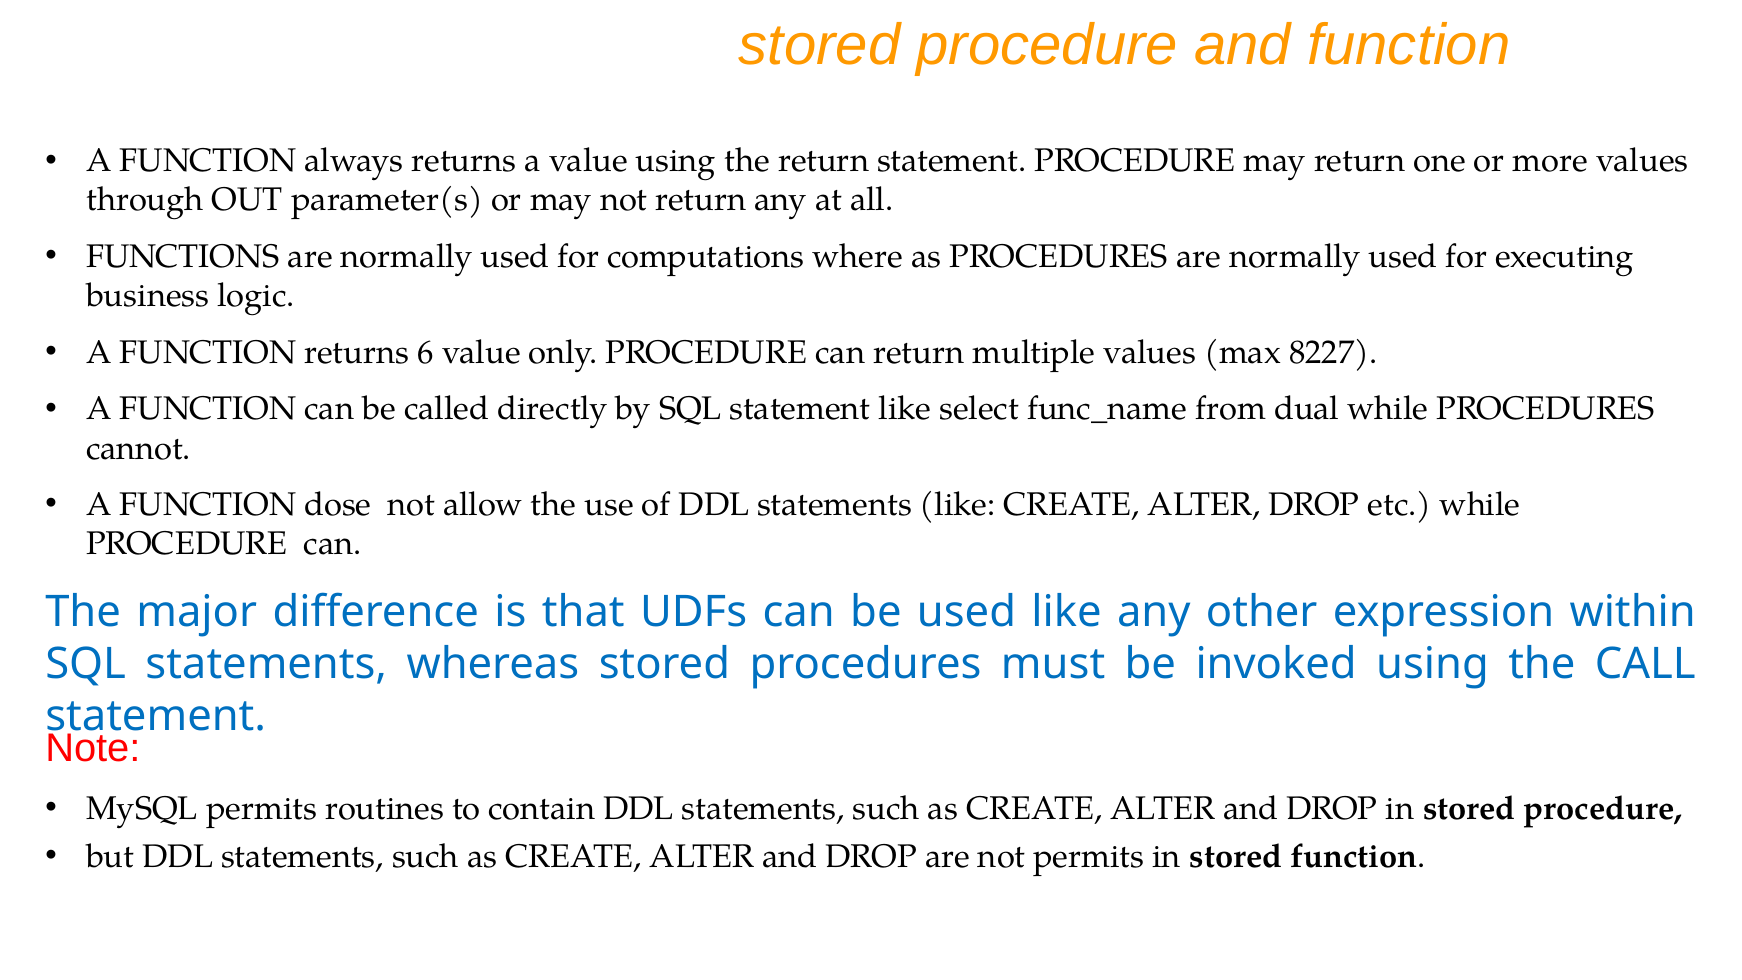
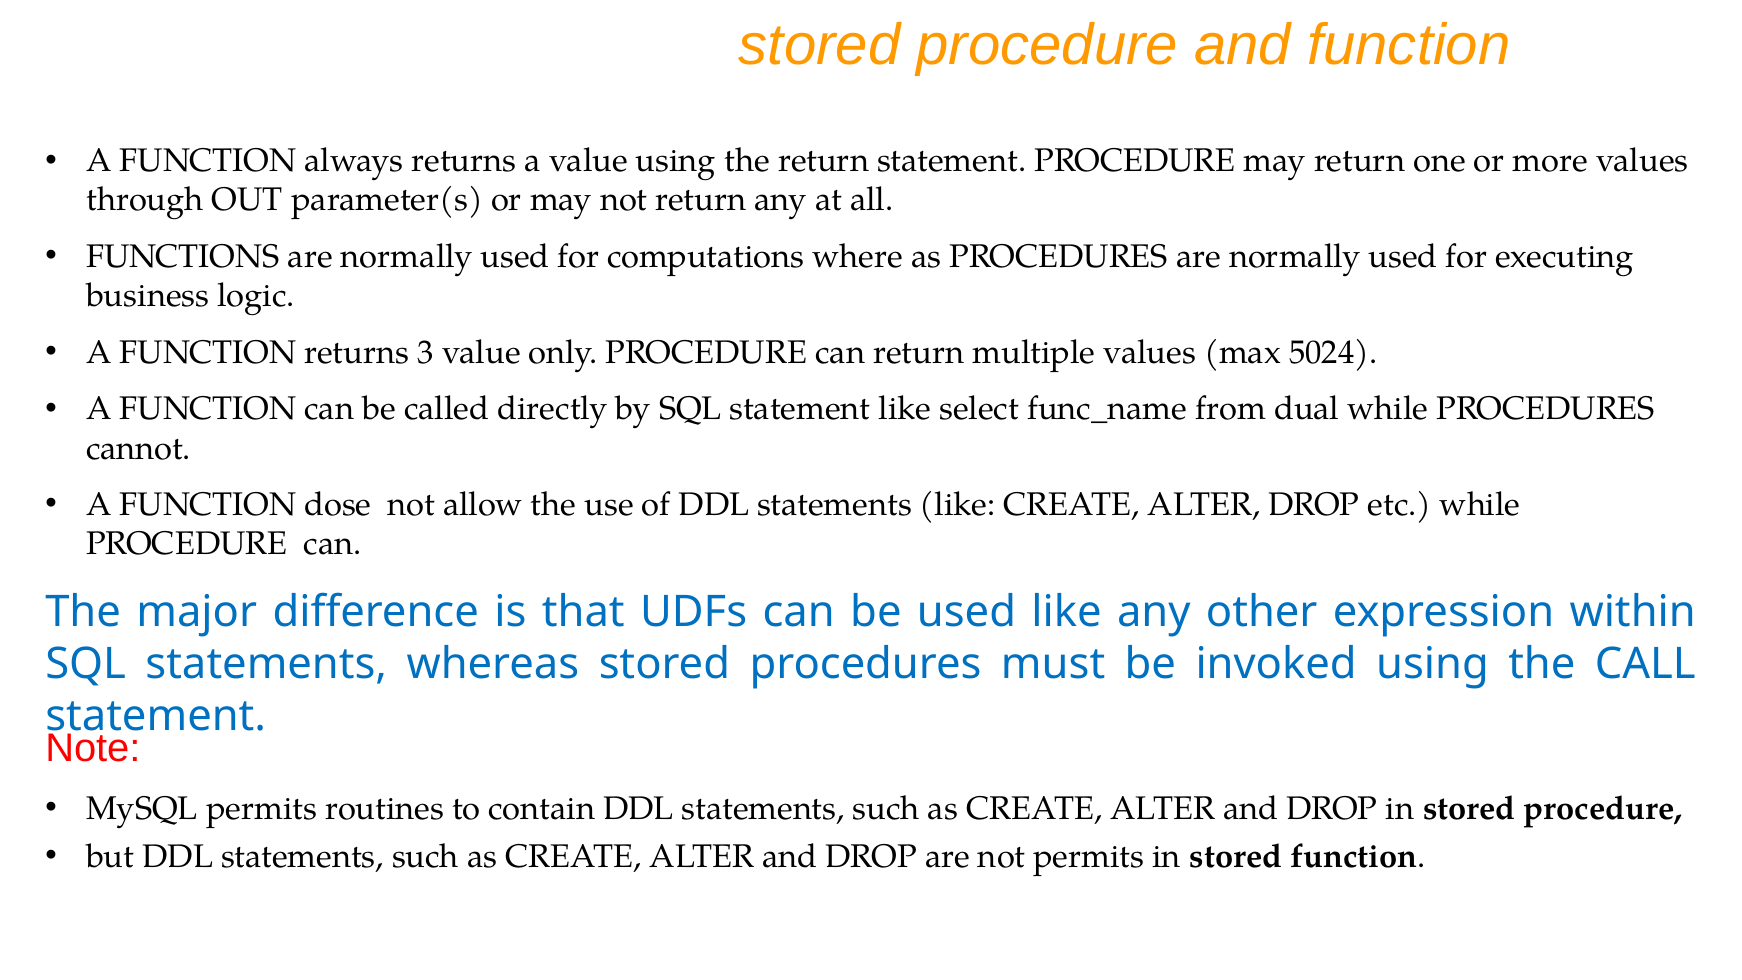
6: 6 -> 3
8227: 8227 -> 5024
